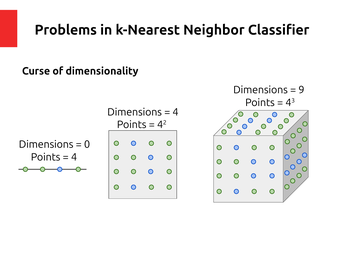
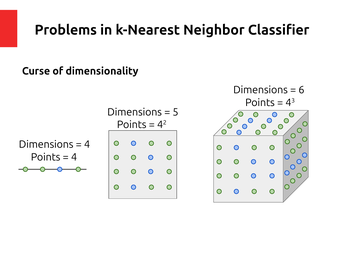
9: 9 -> 6
4 at (176, 112): 4 -> 5
0 at (87, 144): 0 -> 4
